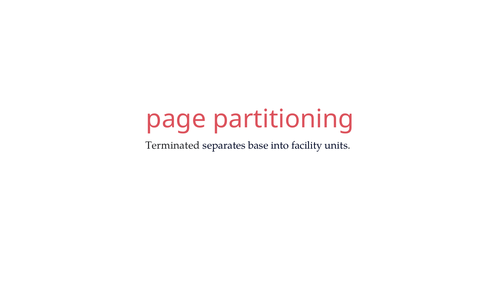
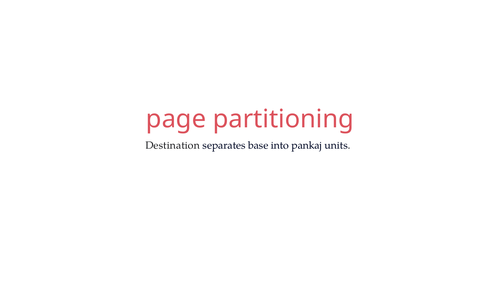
Terminated: Terminated -> Destination
facility: facility -> pankaj
